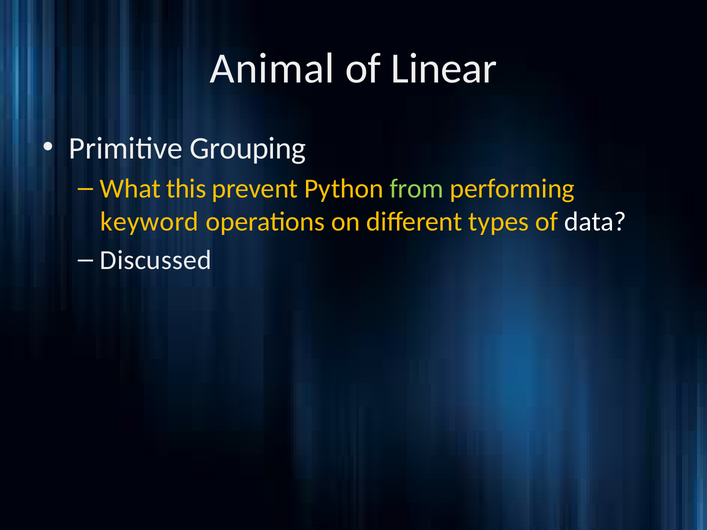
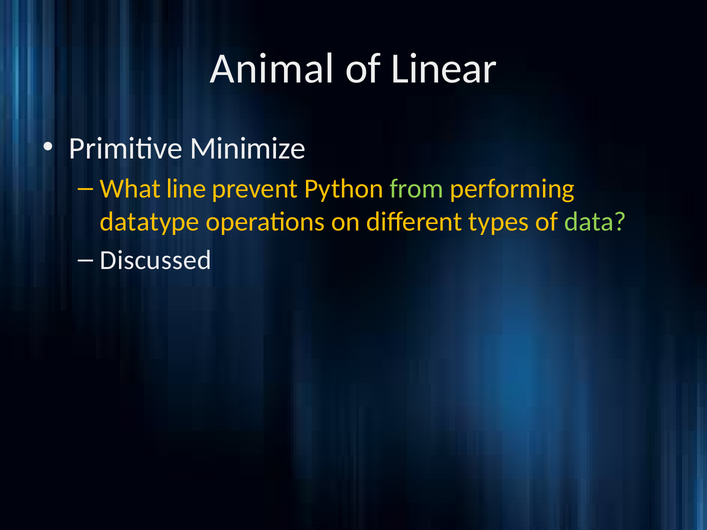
Grouping: Grouping -> Minimize
this: this -> line
keyword: keyword -> datatype
data colour: white -> light green
